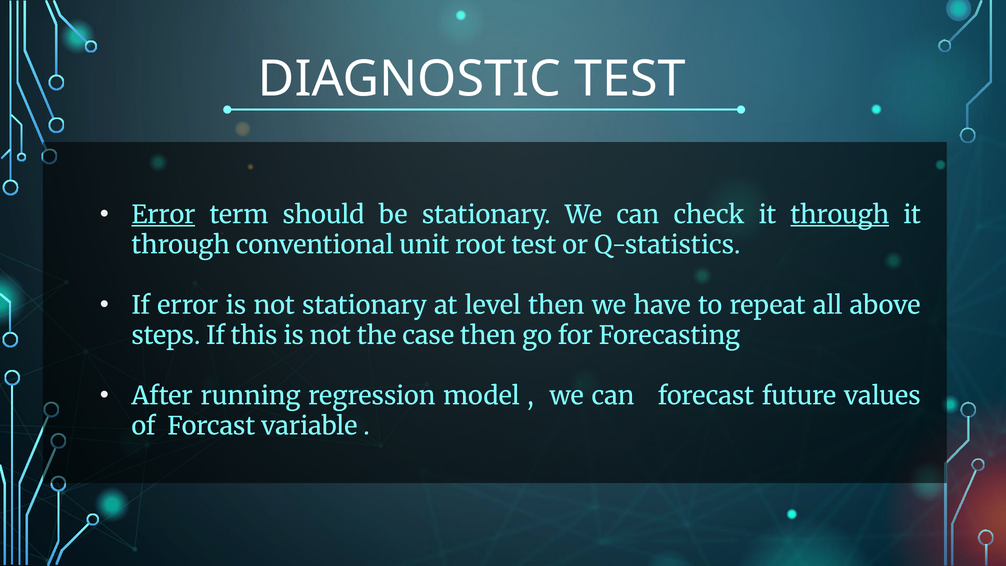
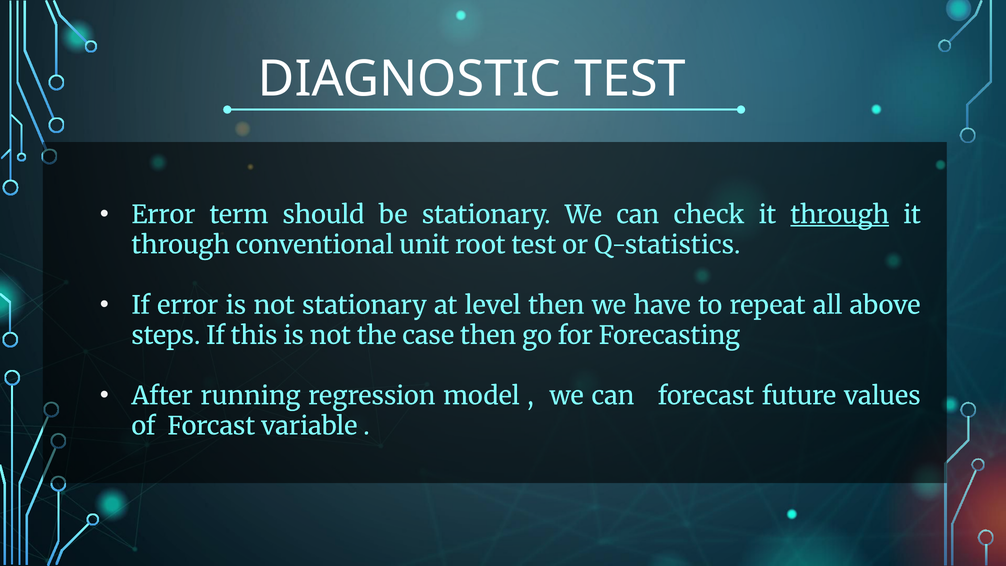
Error at (163, 215) underline: present -> none
